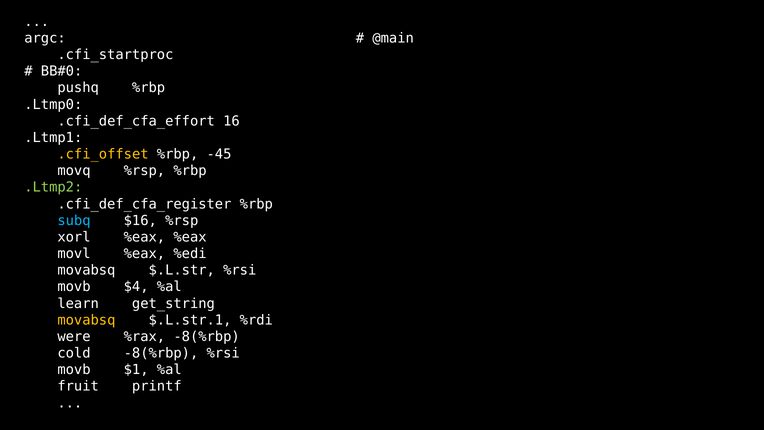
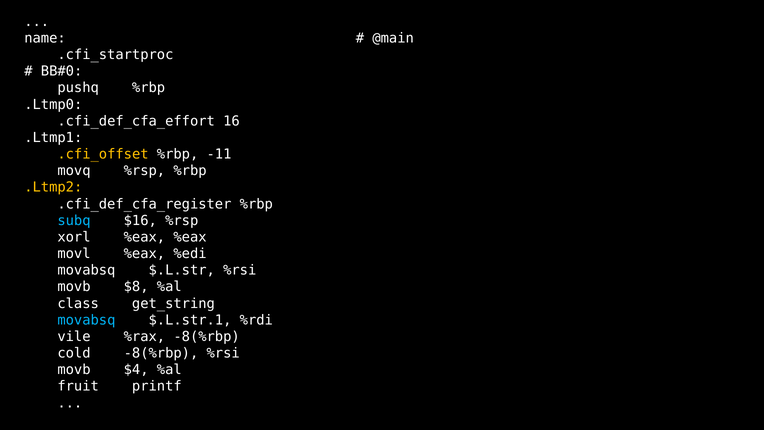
argc: argc -> name
-45: -45 -> -11
.Ltmp2 colour: light green -> yellow
$4: $4 -> $8
learn: learn -> class
movabsq at (86, 320) colour: yellow -> light blue
were: were -> vile
$1: $1 -> $4
